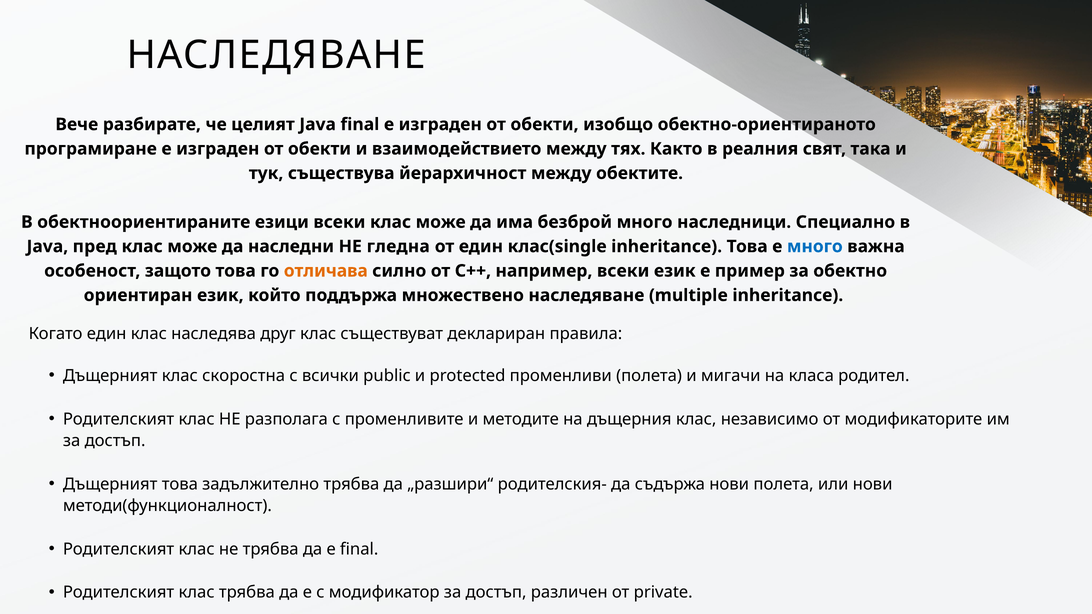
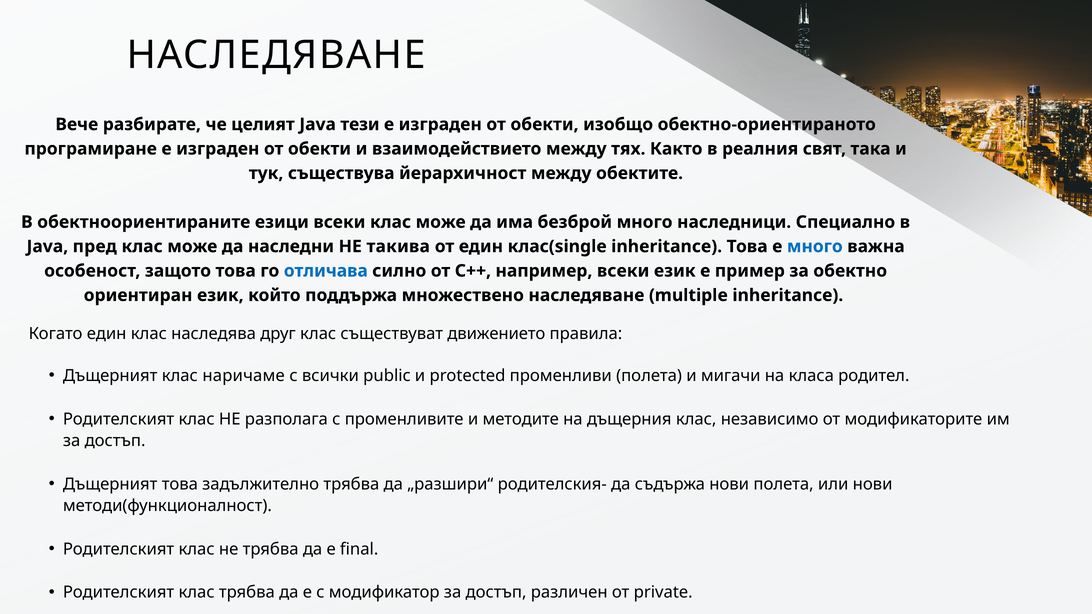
Java final: final -> тези
гледна: гледна -> такива
отличава colour: orange -> blue
деклариран: деклариран -> движението
скоростна: скоростна -> наричаме
